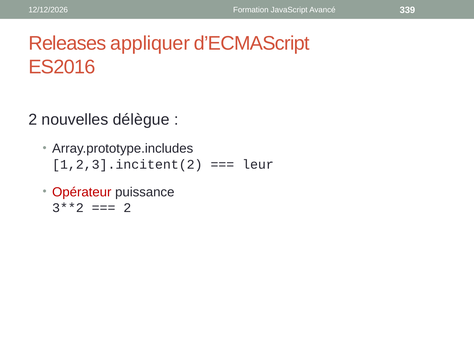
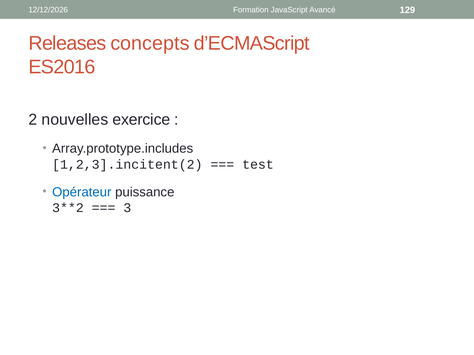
339: 339 -> 129
appliquer: appliquer -> concepts
délègue: délègue -> exercice
leur: leur -> test
Opérateur colour: red -> blue
2 at (127, 208): 2 -> 3
